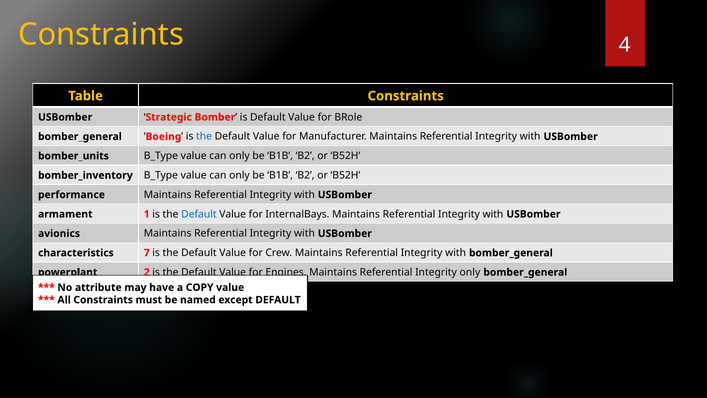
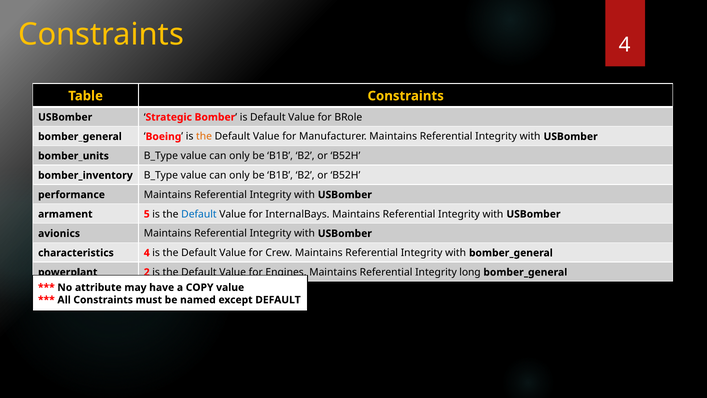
the at (204, 136) colour: blue -> orange
1: 1 -> 5
characteristics 7: 7 -> 4
Integrity only: only -> long
